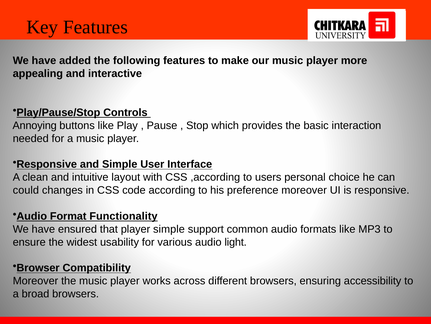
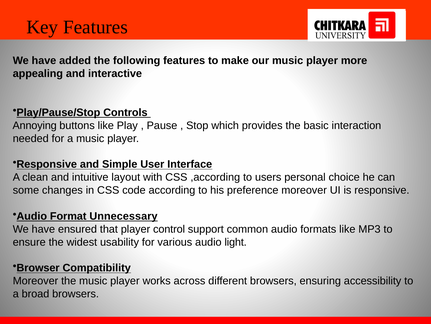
could: could -> some
Functionality: Functionality -> Unnecessary
player simple: simple -> control
